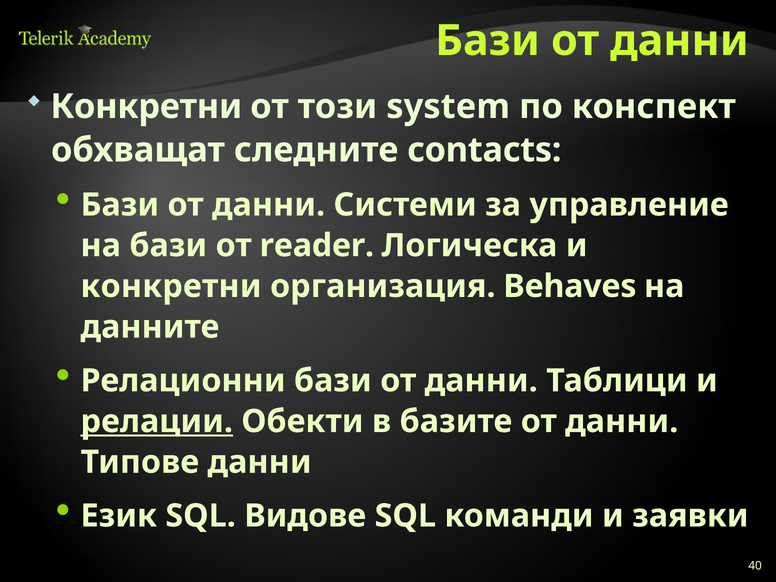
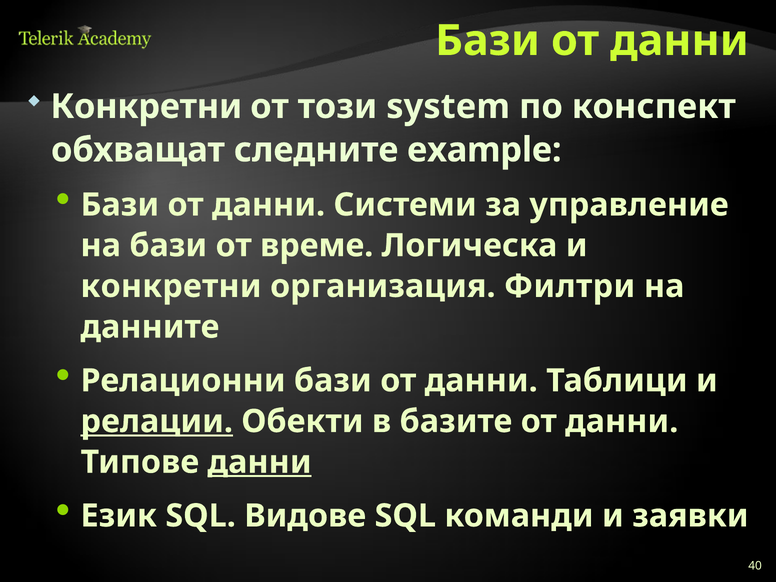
contacts: contacts -> example
reader: reader -> време
Behaves: Behaves -> Филтри
данни at (260, 462) underline: none -> present
